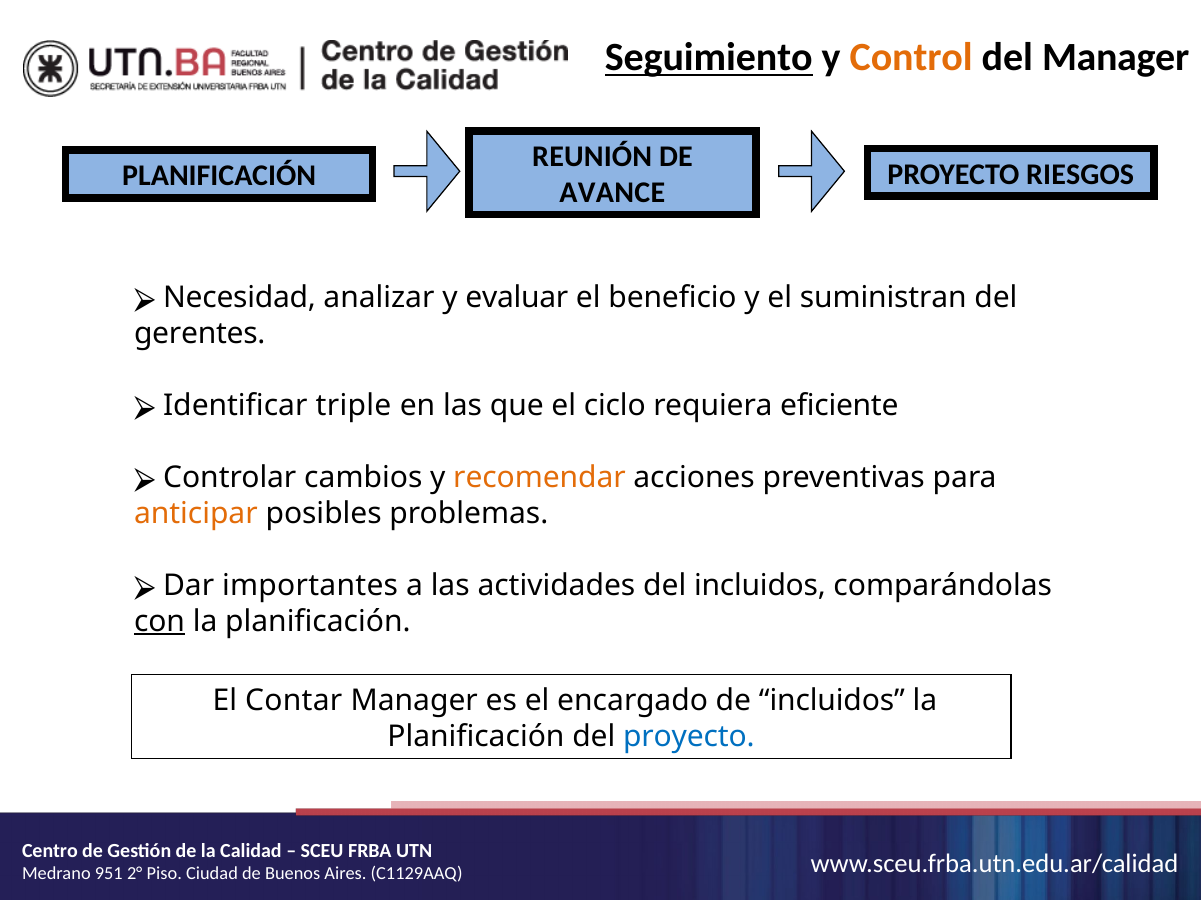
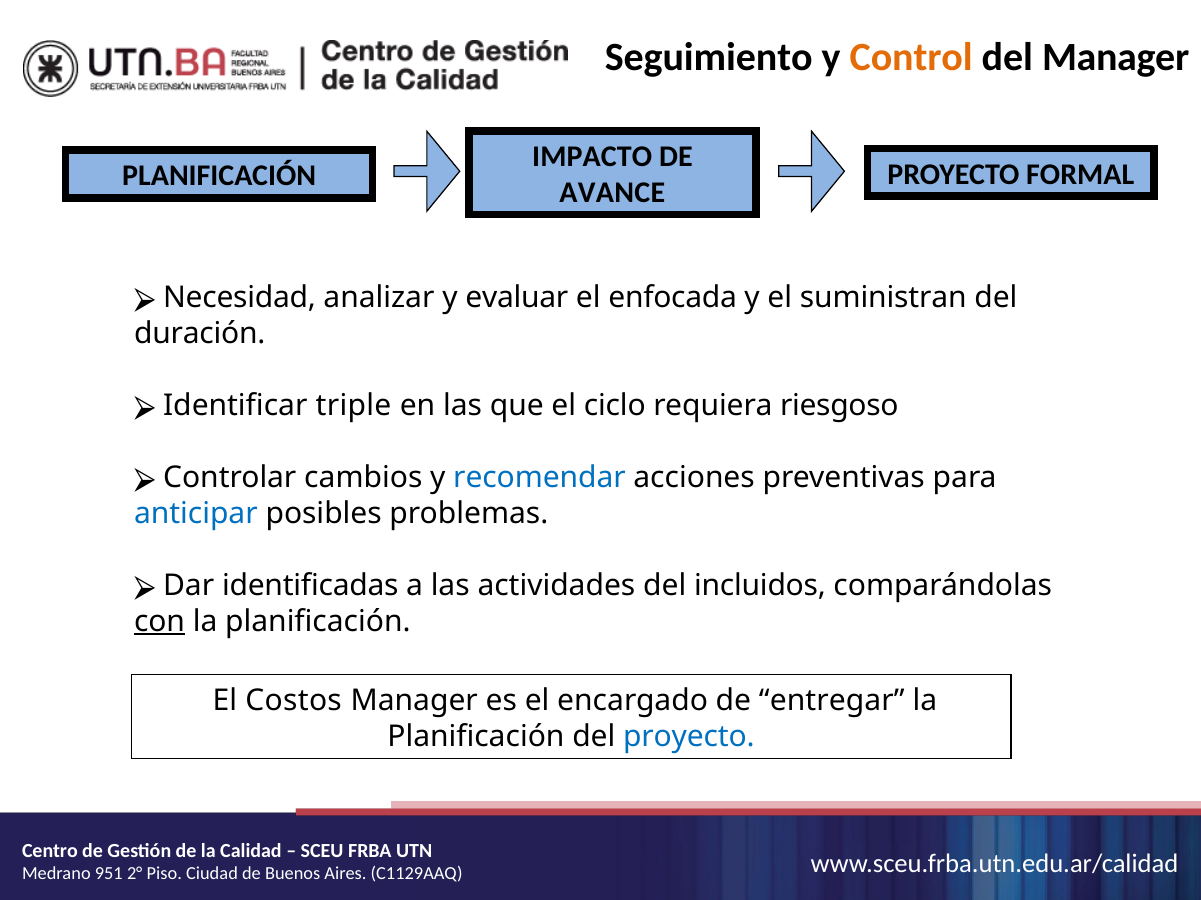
Seguimiento underline: present -> none
REUNIÓN: REUNIÓN -> IMPACTO
RIESGOS: RIESGOS -> FORMAL
beneficio: beneficio -> enfocada
gerentes: gerentes -> duración
eficiente: eficiente -> riesgoso
recomendar colour: orange -> blue
anticipar colour: orange -> blue
importantes: importantes -> identificadas
Contar: Contar -> Costos
de incluidos: incluidos -> entregar
